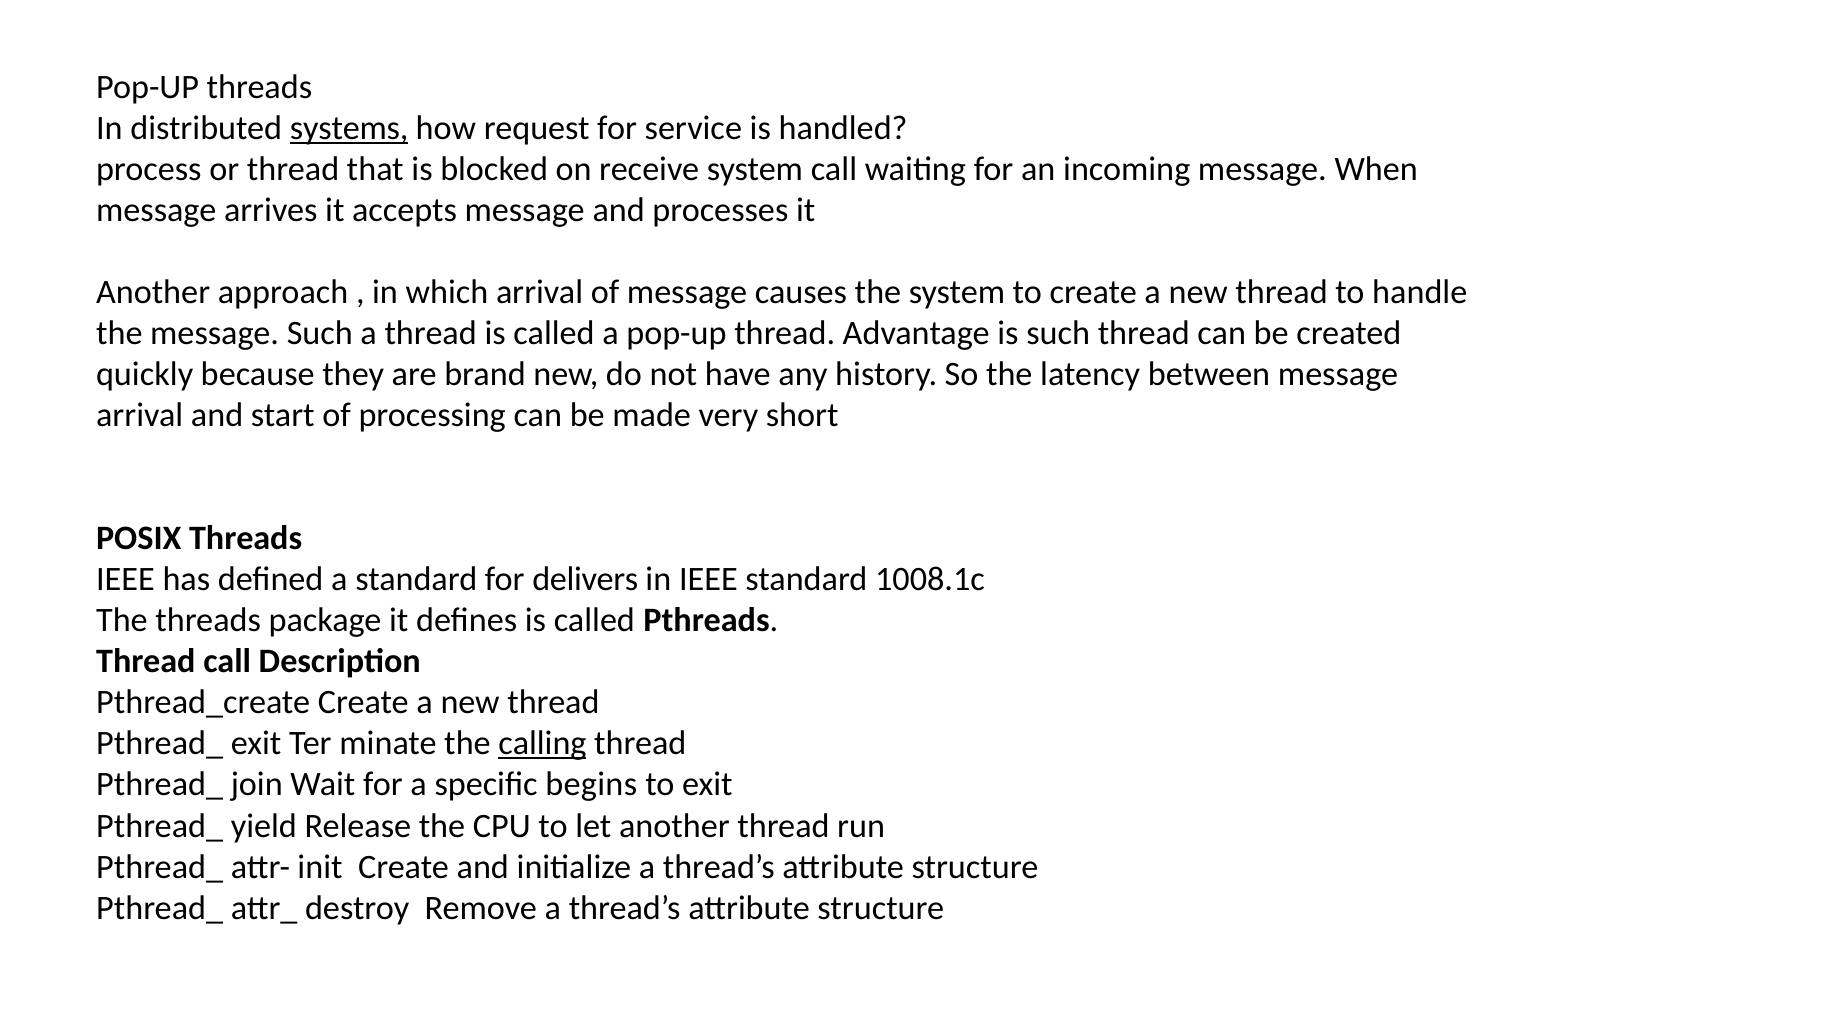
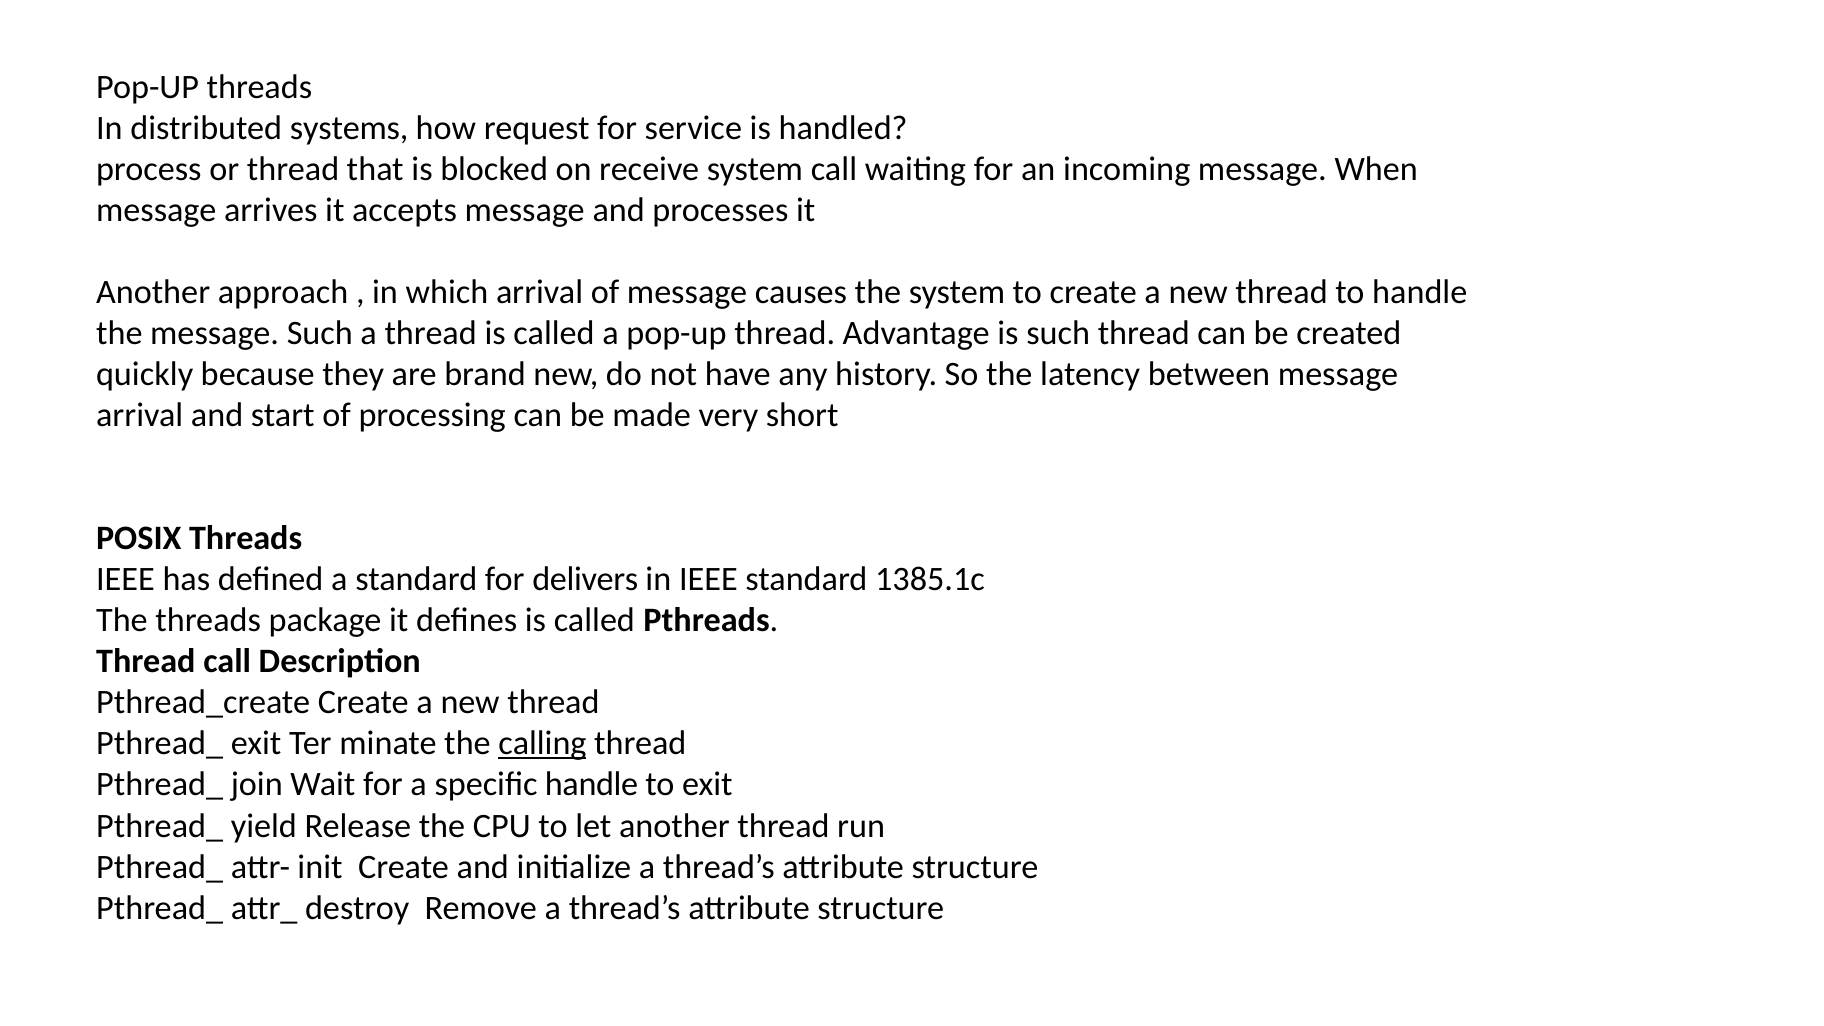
systems underline: present -> none
1008.1c: 1008.1c -> 1385.1c
specific begins: begins -> handle
